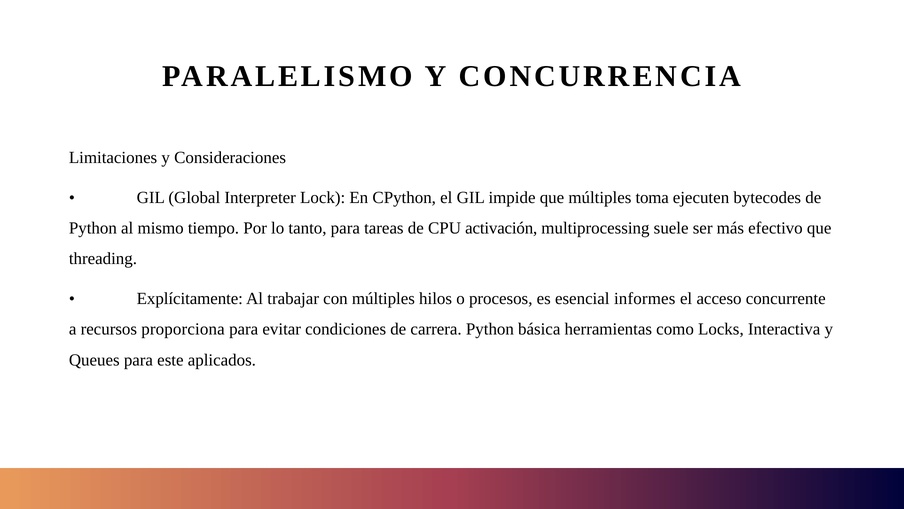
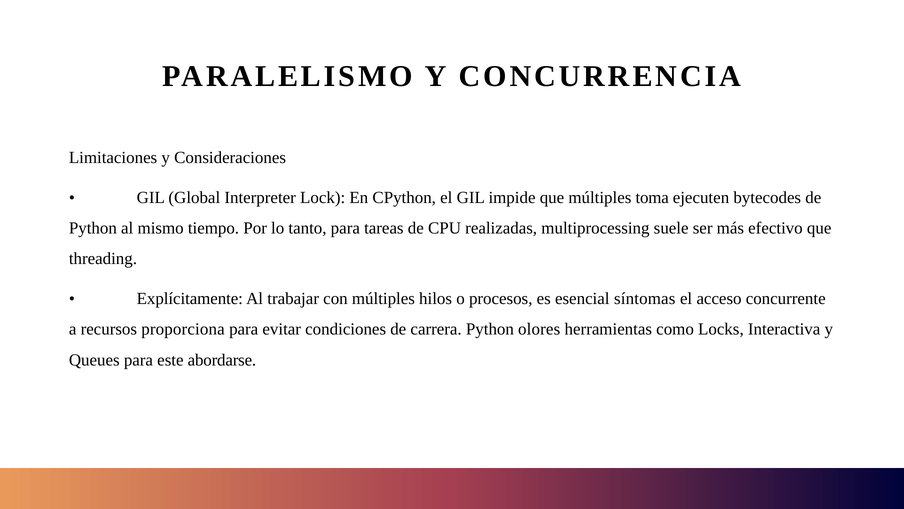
activación: activación -> realizadas
informes: informes -> síntomas
básica: básica -> olores
aplicados: aplicados -> abordarse
